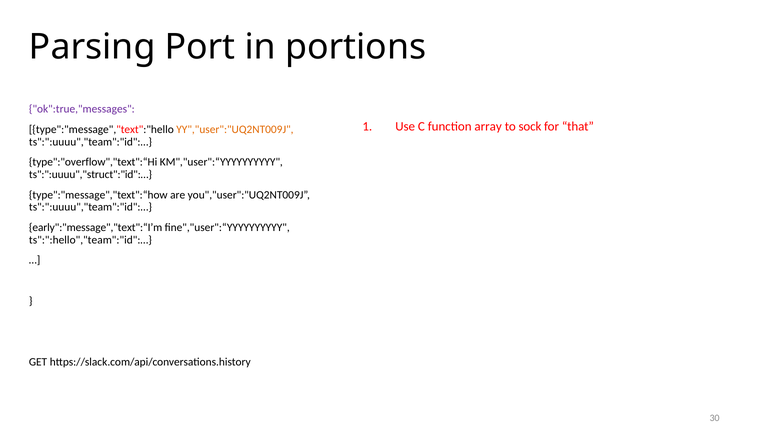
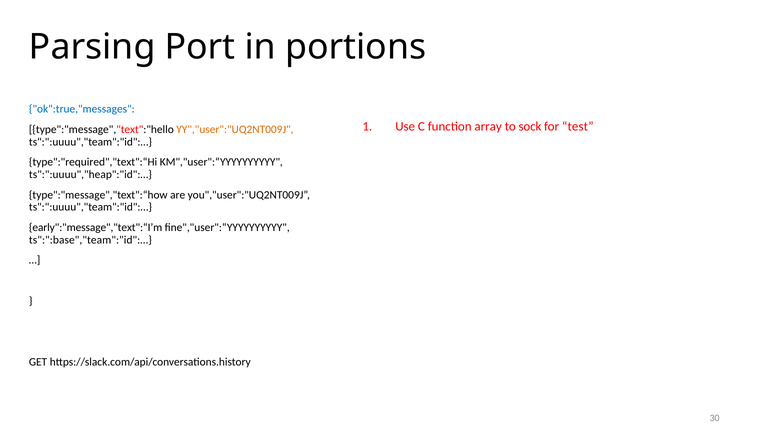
ok":true,"messages colour: purple -> blue
that: that -> test
type":"overflow","text":“Hi: type":"overflow","text":“Hi -> type":"required","text":“Hi
ts":":uuuu","struct":"id":…: ts":":uuuu","struct":"id":… -> ts":":uuuu","heap":"id":…
ts":":hello","team":"id":…: ts":":hello","team":"id":… -> ts":":base","team":"id":…
